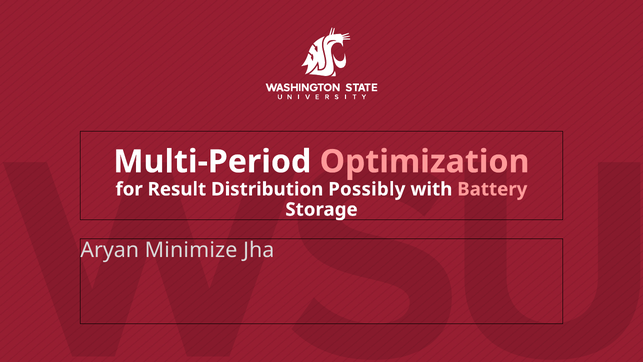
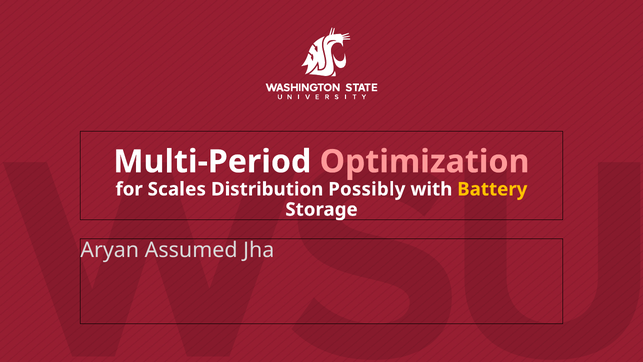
Result: Result -> Scales
Battery colour: pink -> yellow
Minimize: Minimize -> Assumed
